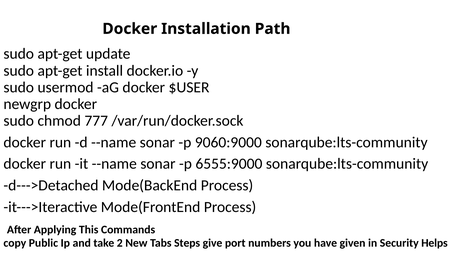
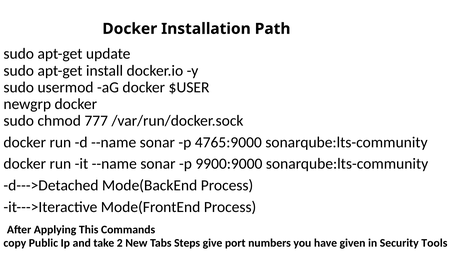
9060:9000: 9060:9000 -> 4765:9000
6555:9000: 6555:9000 -> 9900:9000
Helps: Helps -> Tools
